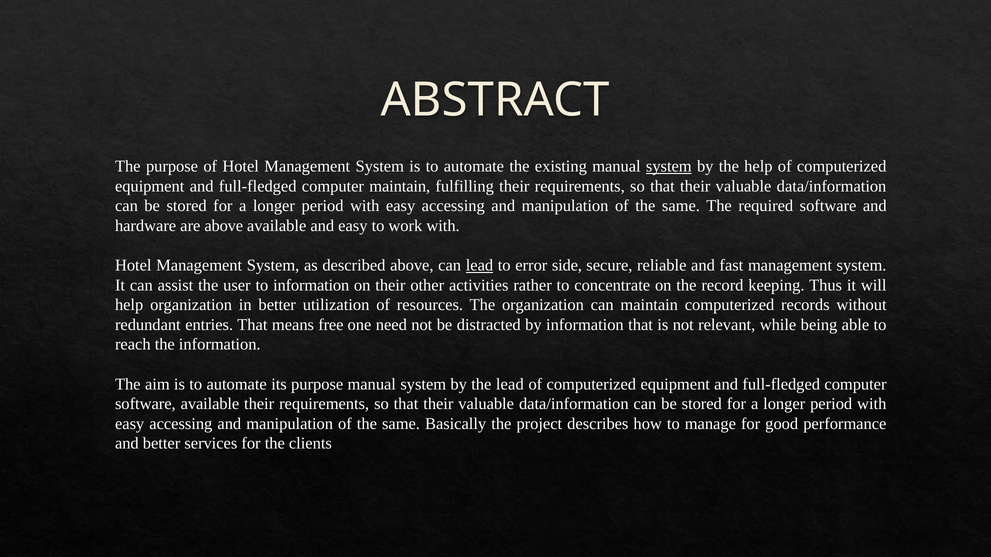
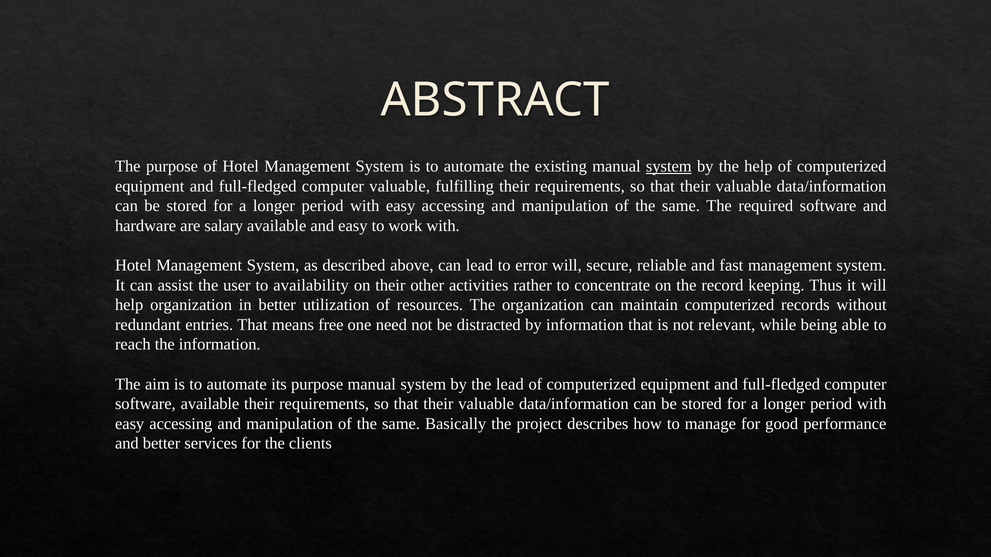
computer maintain: maintain -> valuable
are above: above -> salary
lead at (480, 266) underline: present -> none
error side: side -> will
to information: information -> availability
